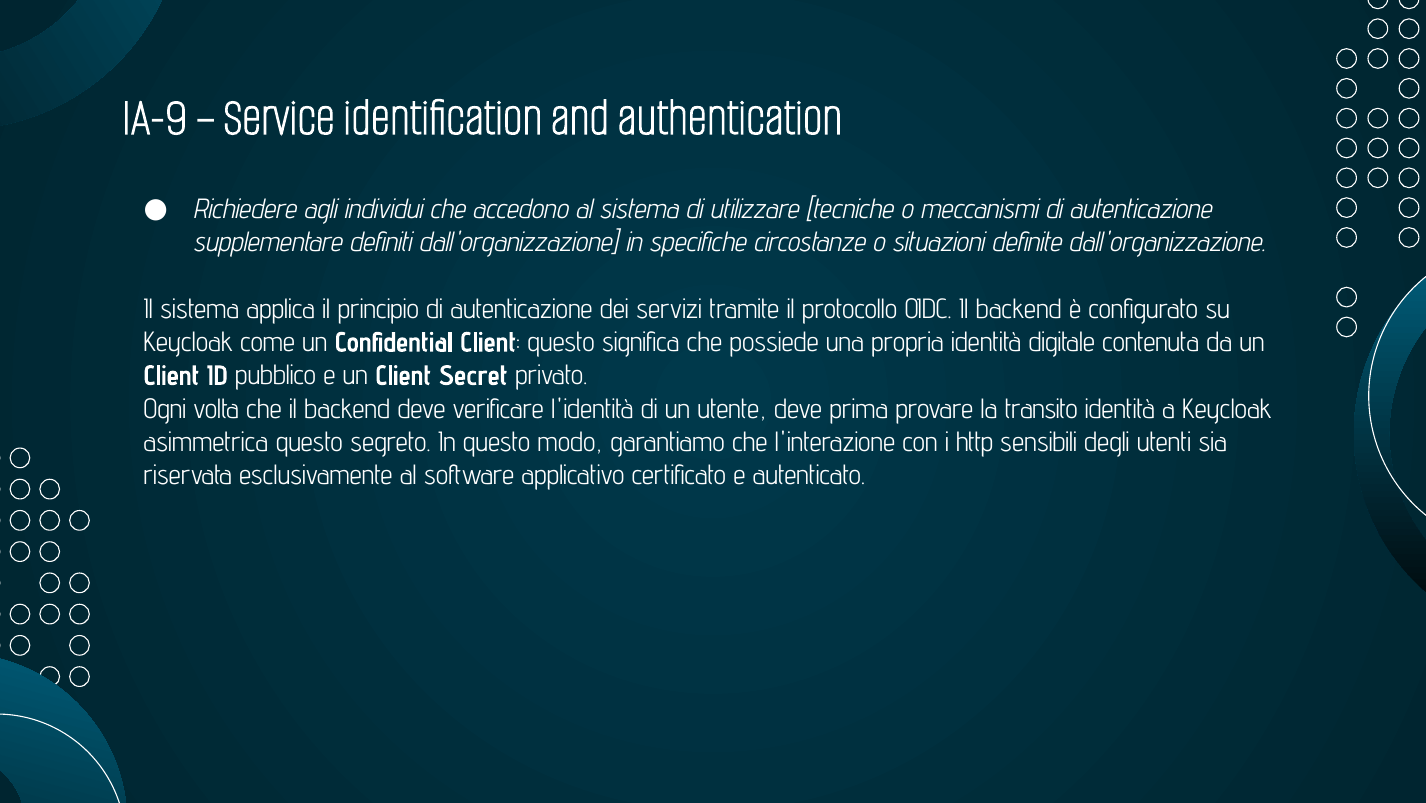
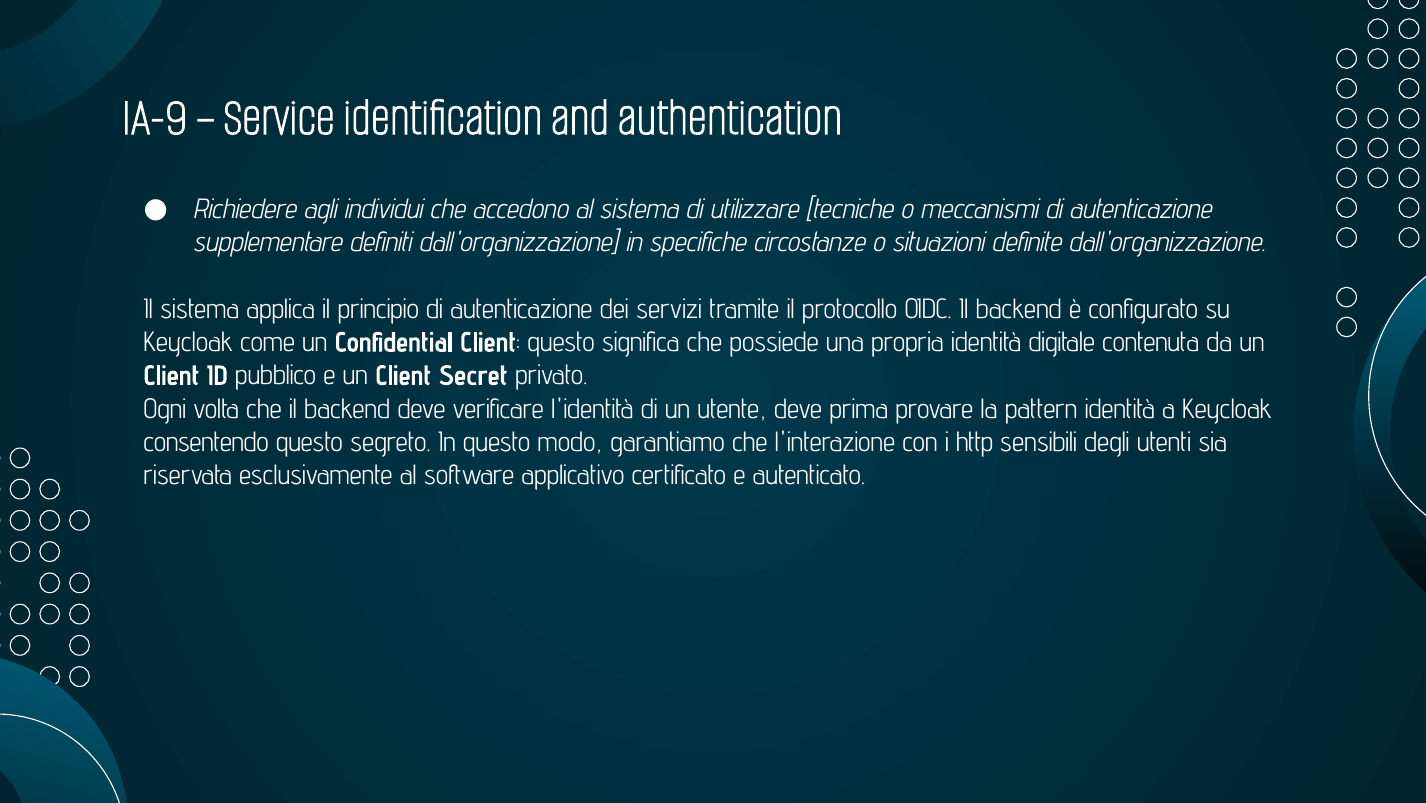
transito: transito -> pattern
asimmetrica: asimmetrica -> consentendo
